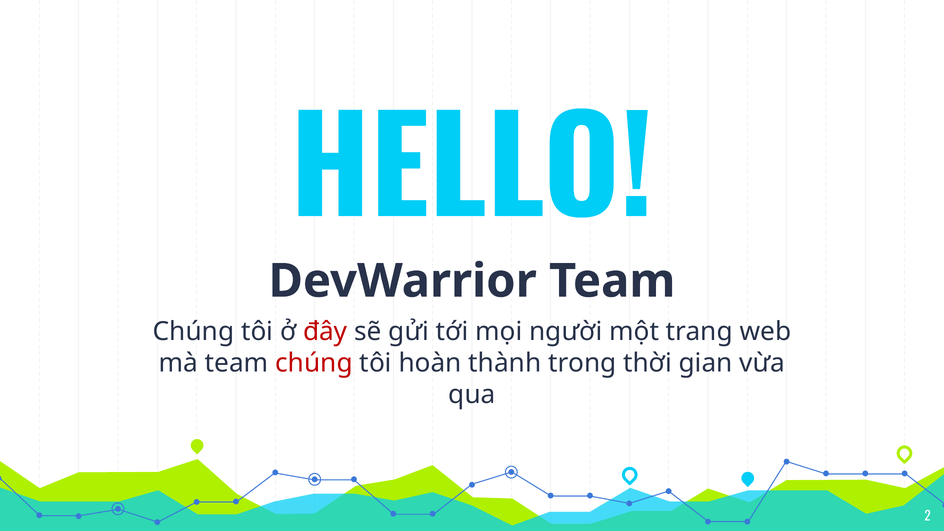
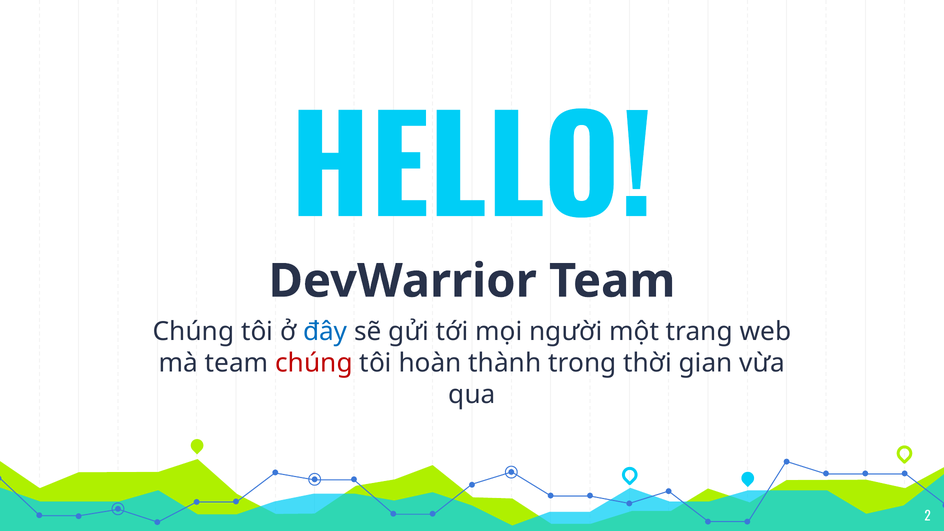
đây colour: red -> blue
